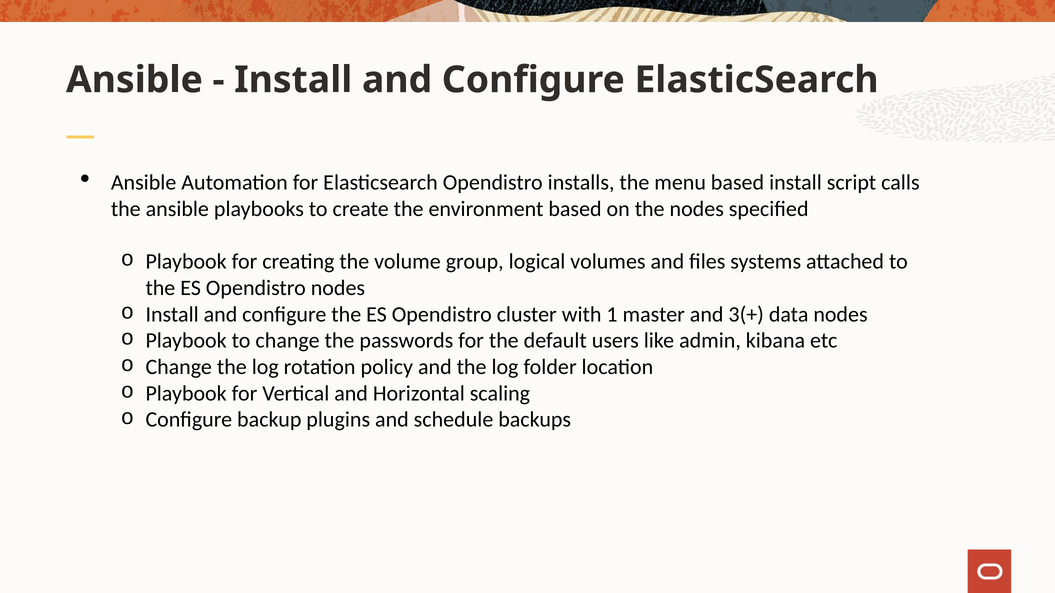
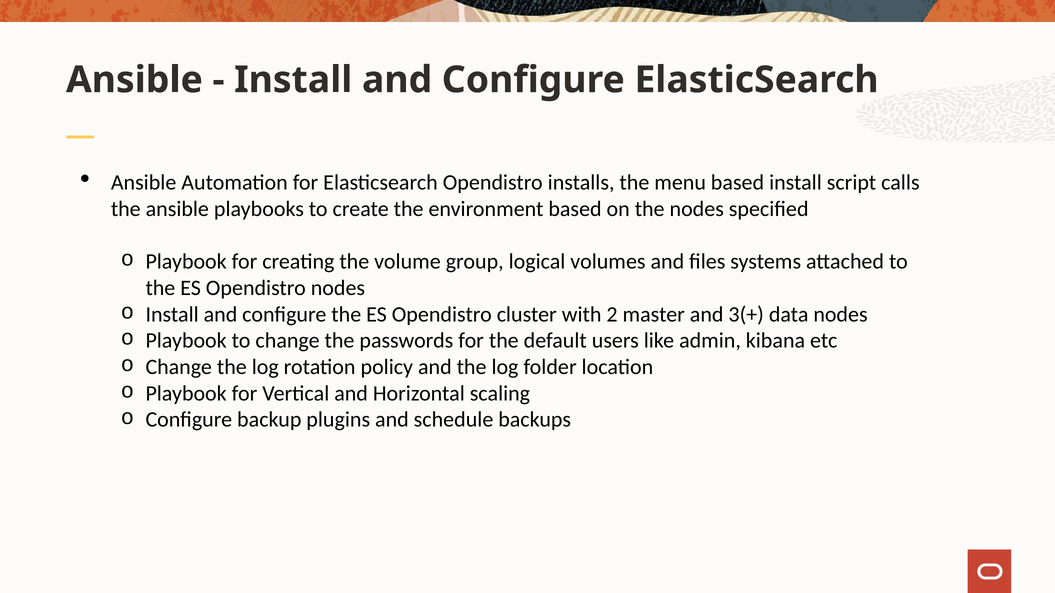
1: 1 -> 2
